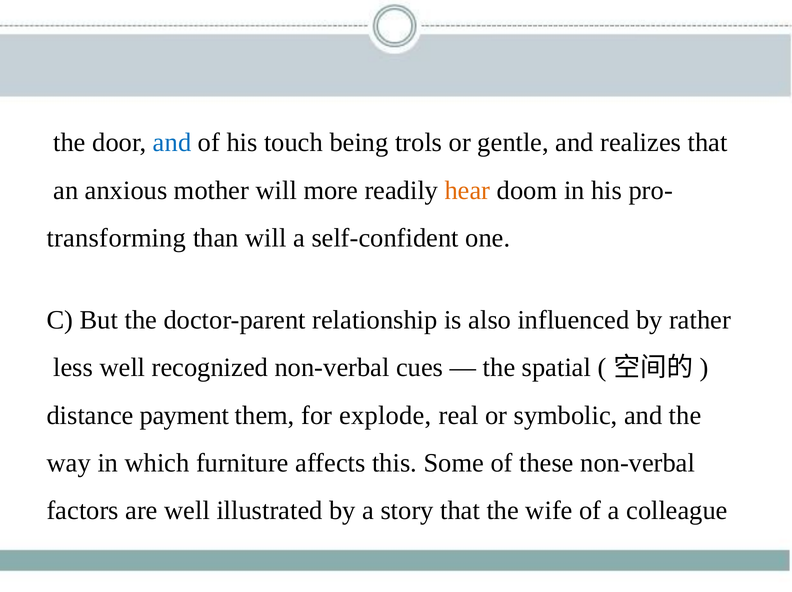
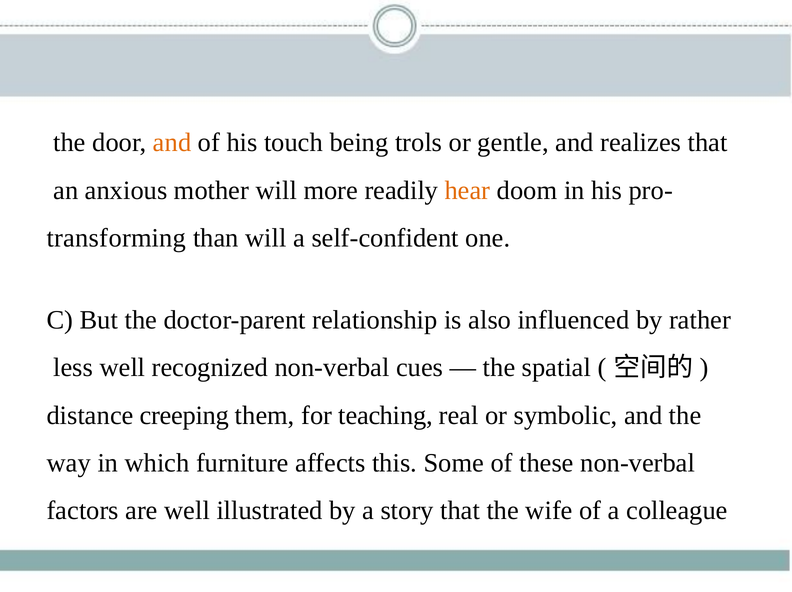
and at (172, 143) colour: blue -> orange
payment: payment -> creeping
explode: explode -> teaching
